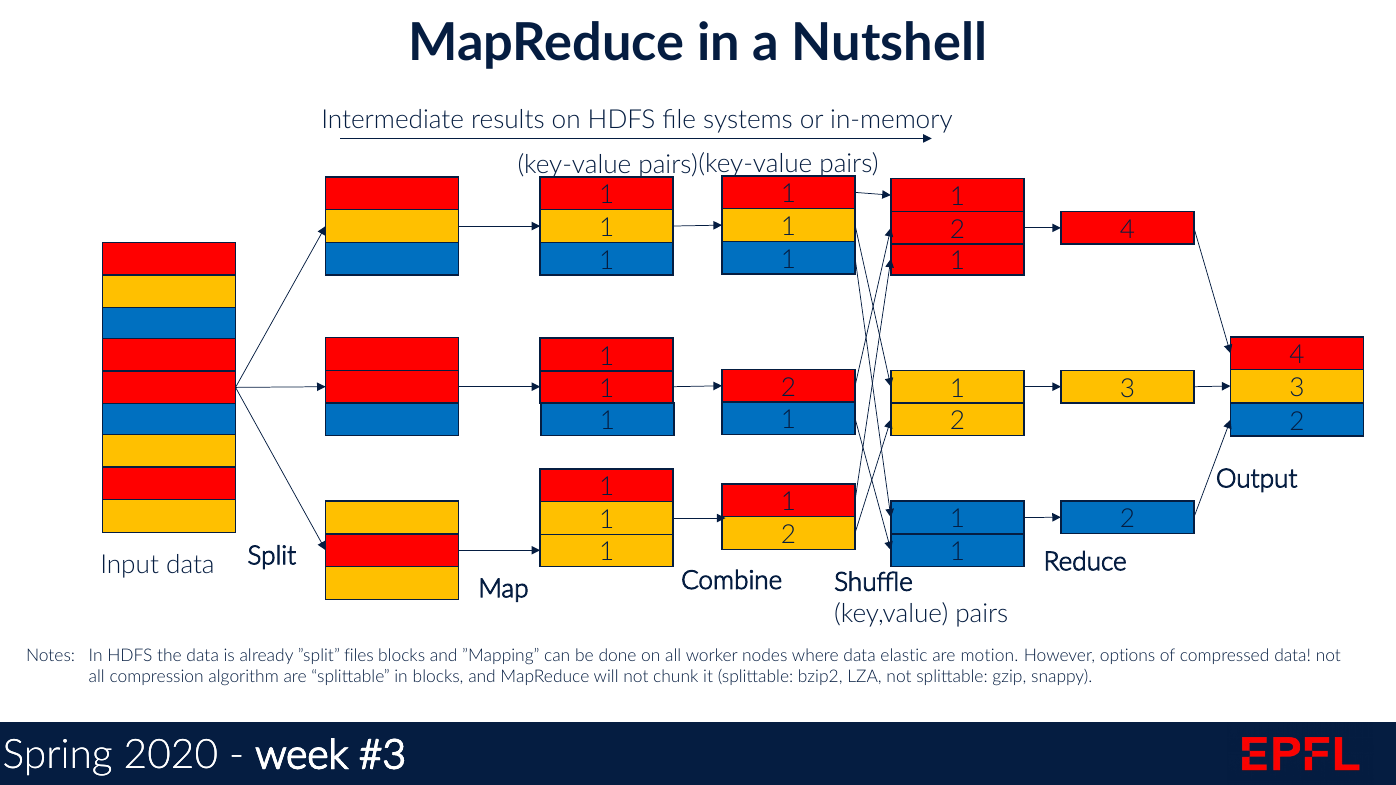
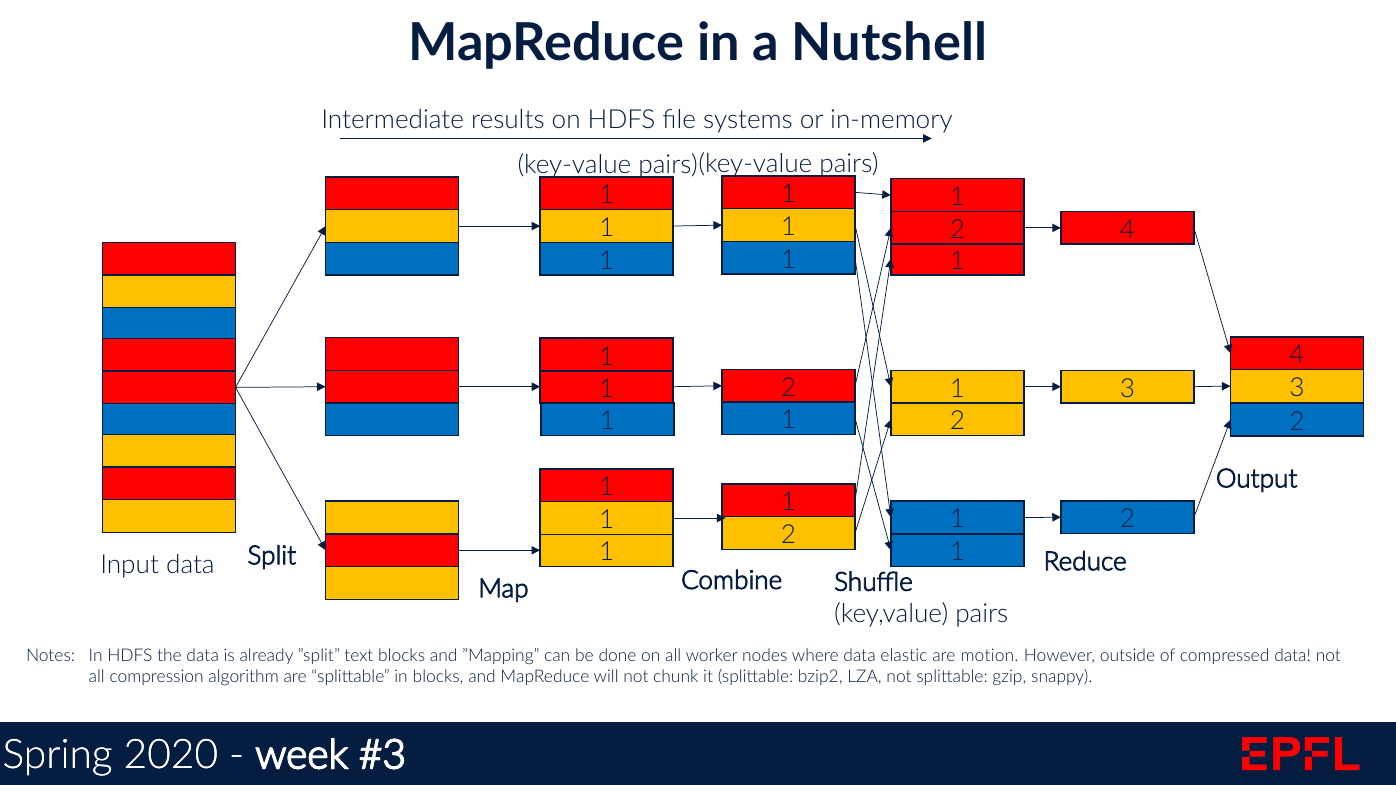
files: files -> text
options: options -> outside
